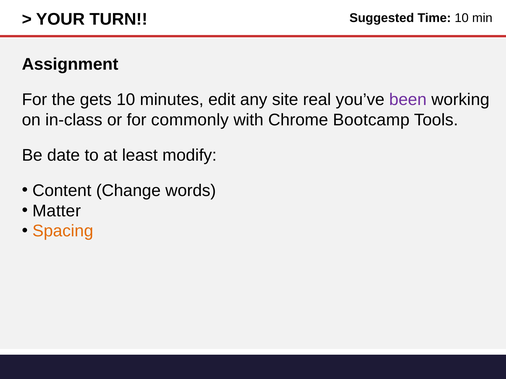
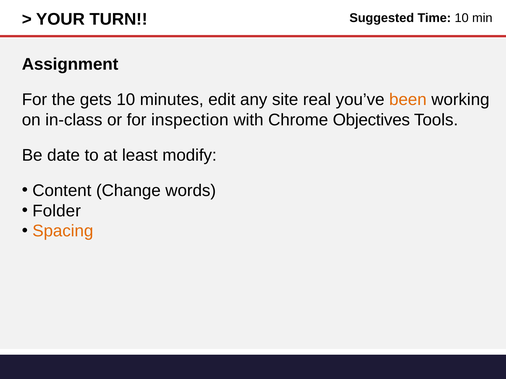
been colour: purple -> orange
commonly: commonly -> inspection
Bootcamp: Bootcamp -> Objectives
Matter: Matter -> Folder
